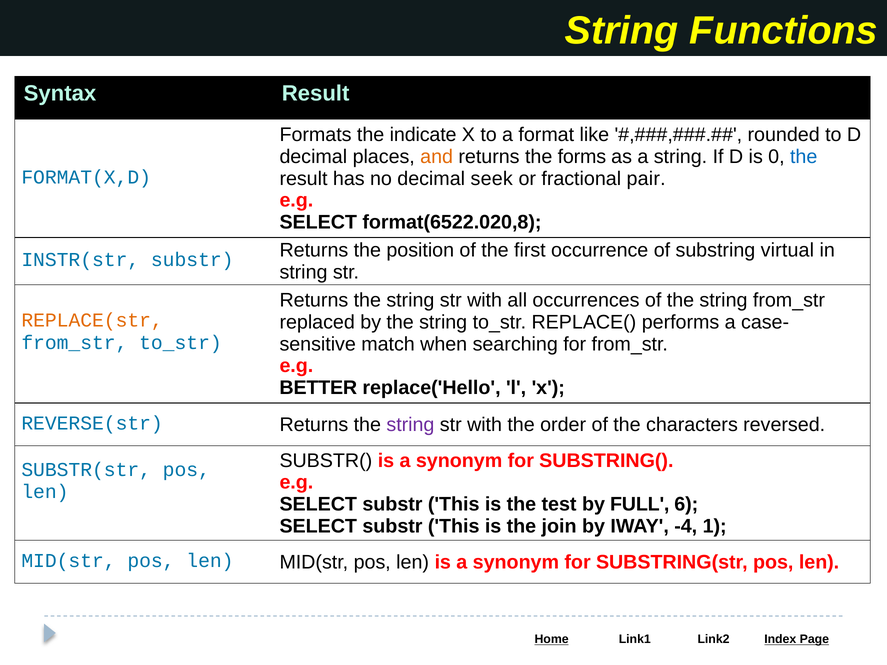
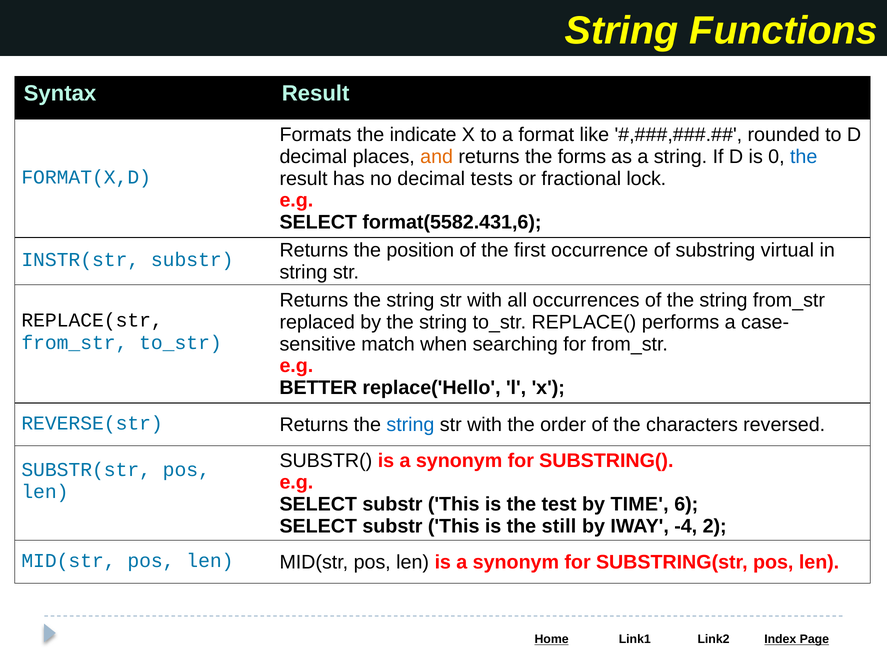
seek: seek -> tests
pair: pair -> lock
format(6522.020,8: format(6522.020,8 -> format(5582.431,6
REPLACE(str colour: orange -> black
string at (410, 425) colour: purple -> blue
FULL: FULL -> TIME
join: join -> still
1: 1 -> 2
